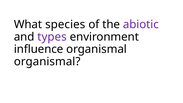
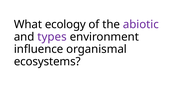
species: species -> ecology
organismal at (47, 62): organismal -> ecosystems
